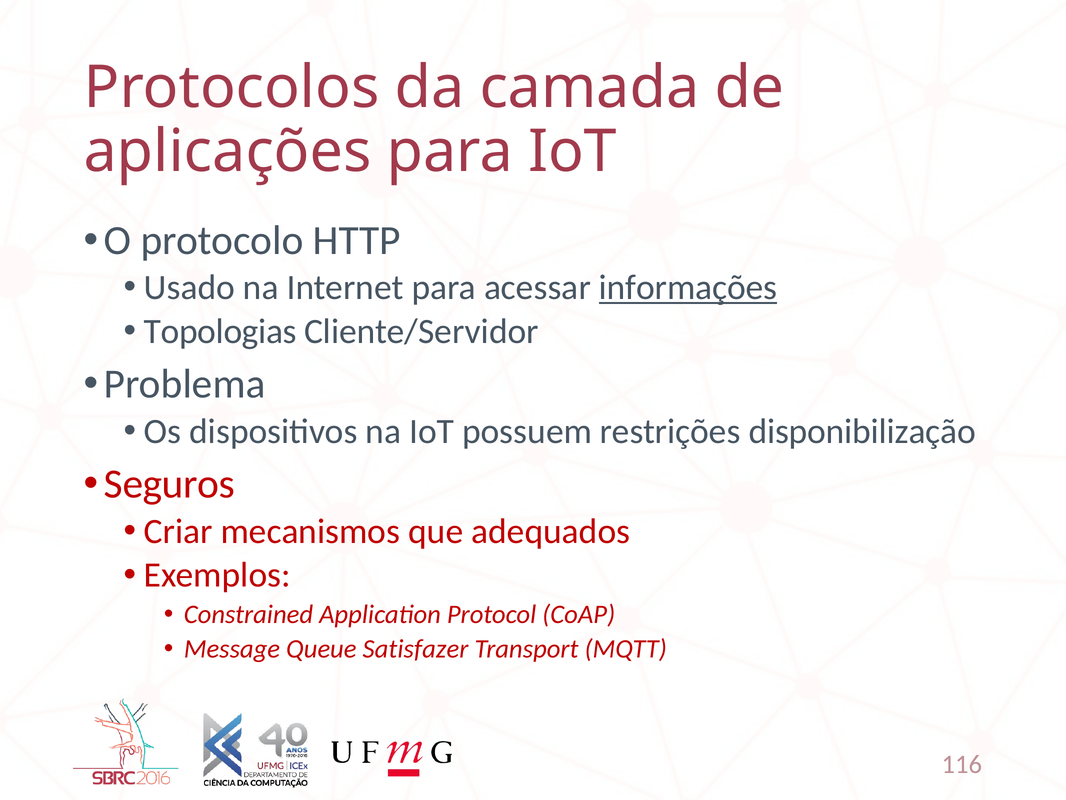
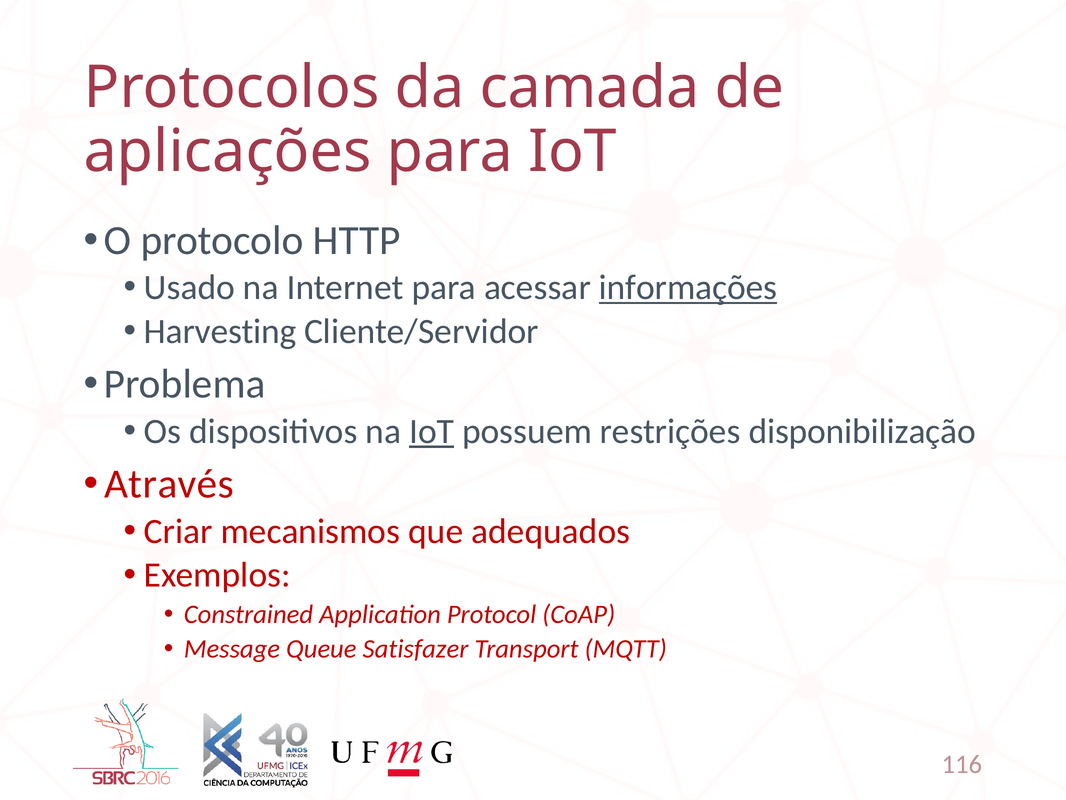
Topologias: Topologias -> Harvesting
IoT at (432, 431) underline: none -> present
Seguros: Seguros -> Através
